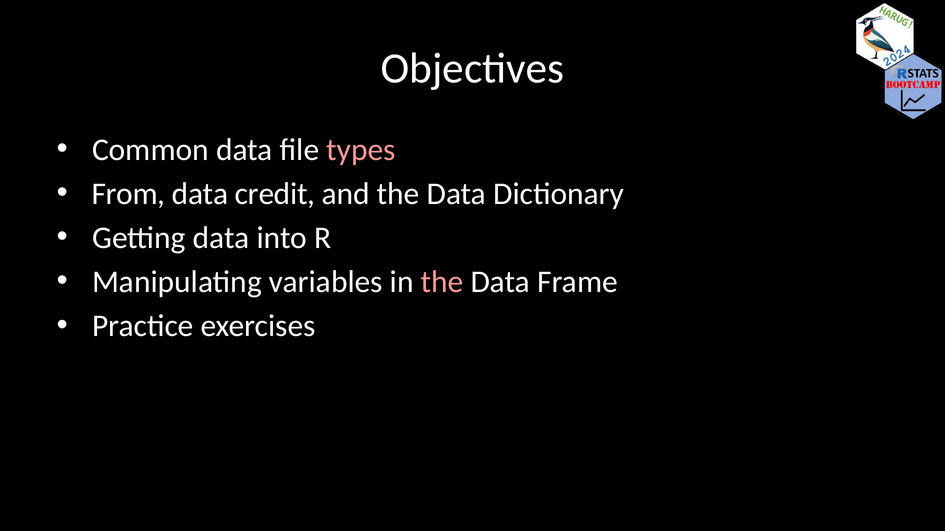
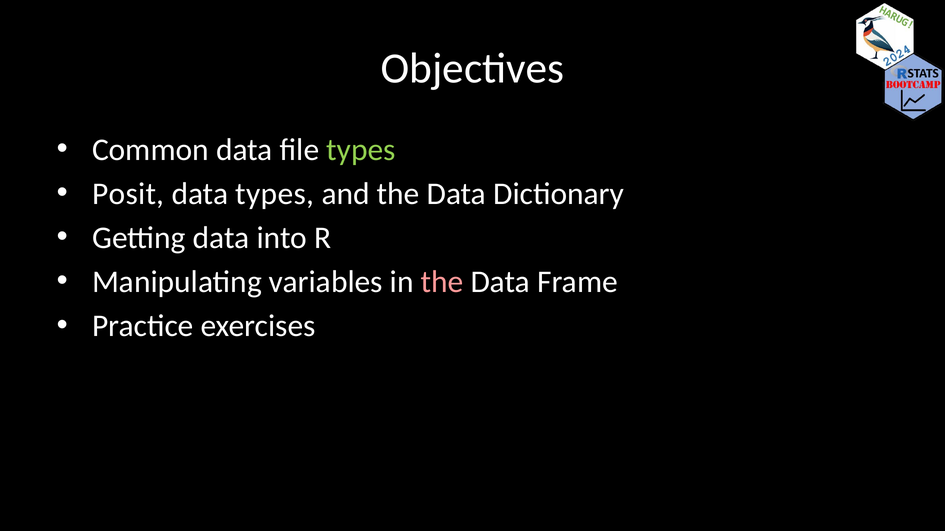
types at (361, 150) colour: pink -> light green
From: From -> Posit
data credit: credit -> types
